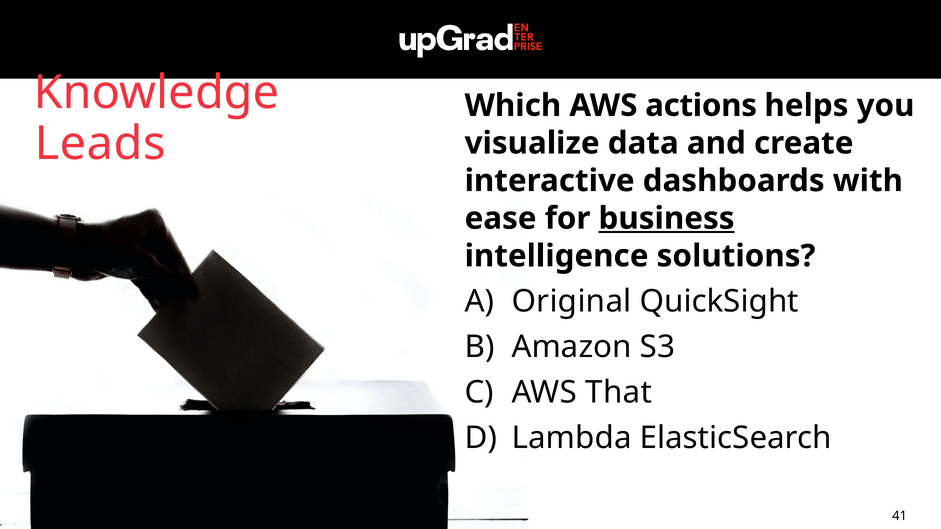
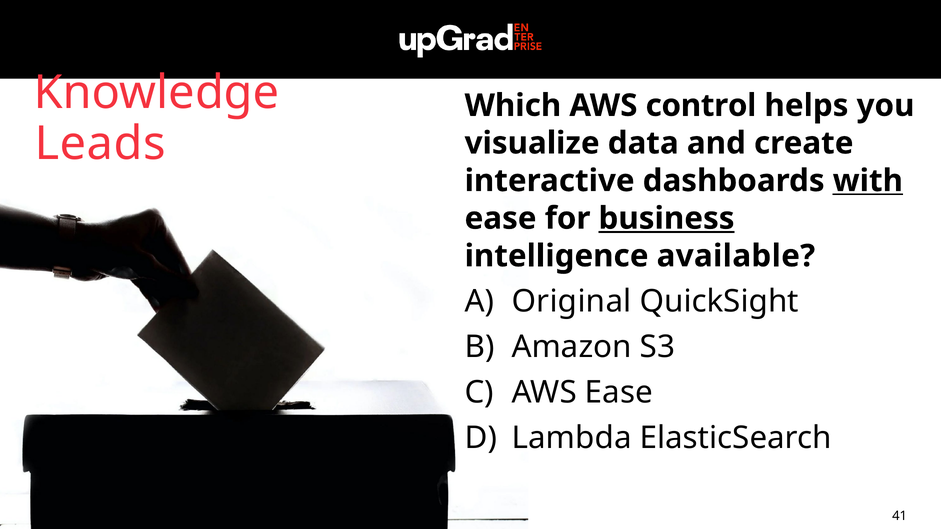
actions: actions -> control
with underline: none -> present
solutions: solutions -> available
AWS That: That -> Ease
